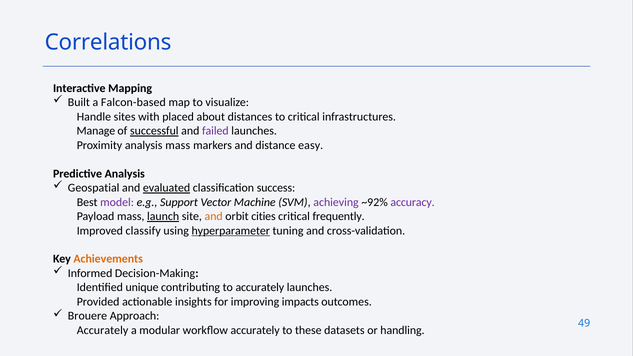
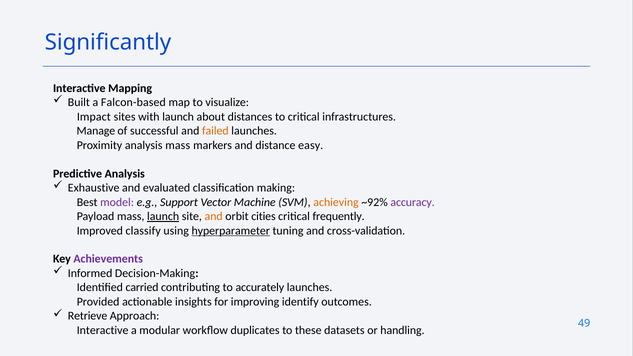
Correlations: Correlations -> Significantly
Handle: Handle -> Impact
with placed: placed -> launch
successful underline: present -> none
failed colour: purple -> orange
Geospatial: Geospatial -> Exhaustive
evaluated underline: present -> none
success: success -> making
achieving colour: purple -> orange
Achievements colour: orange -> purple
unique: unique -> carried
impacts: impacts -> identify
Brouere: Brouere -> Retrieve
Accurately at (103, 330): Accurately -> Interactive
workflow accurately: accurately -> duplicates
